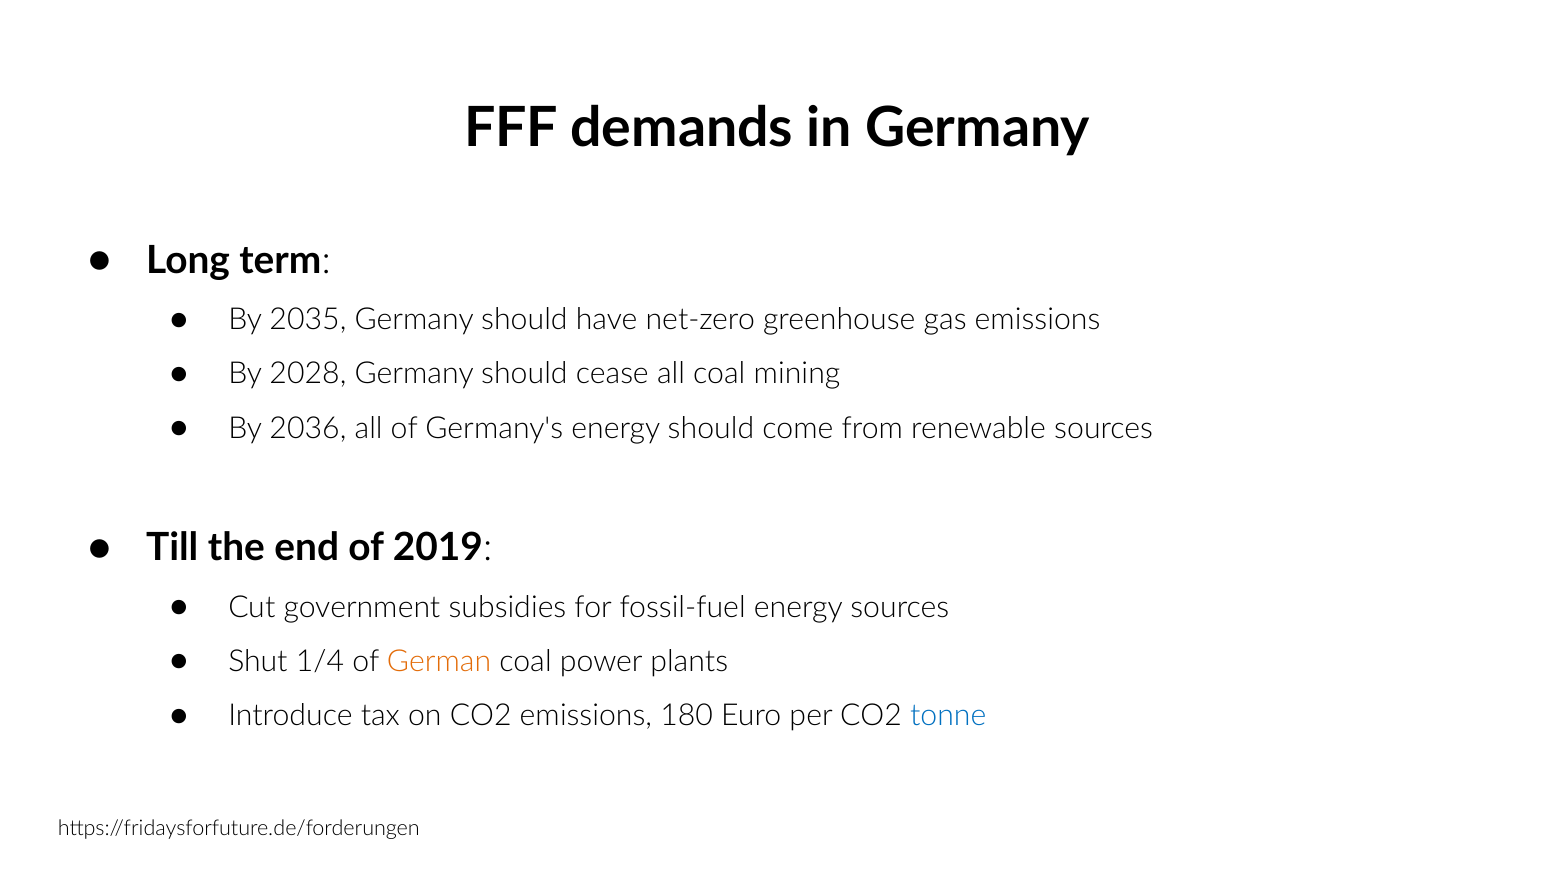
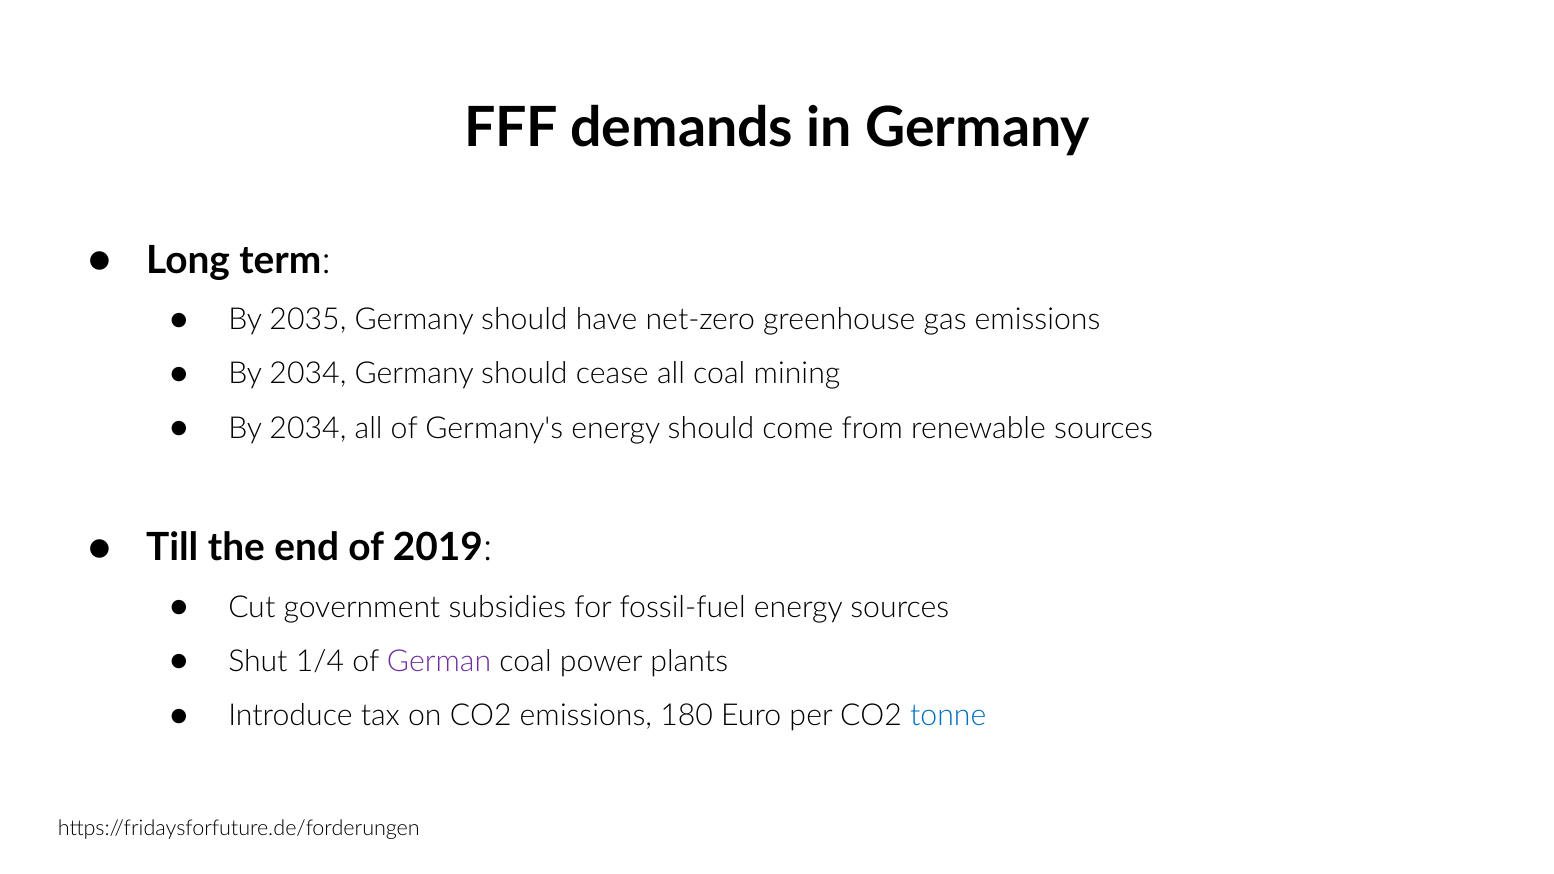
2028 at (308, 374): 2028 -> 2034
2036 at (308, 428): 2036 -> 2034
German colour: orange -> purple
